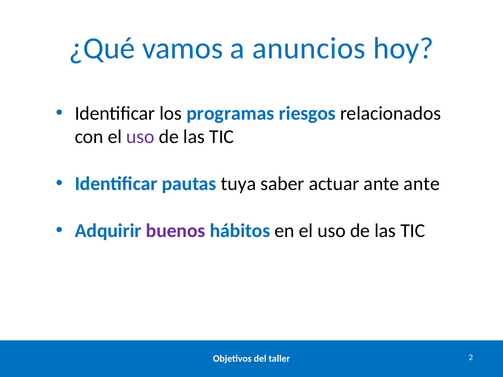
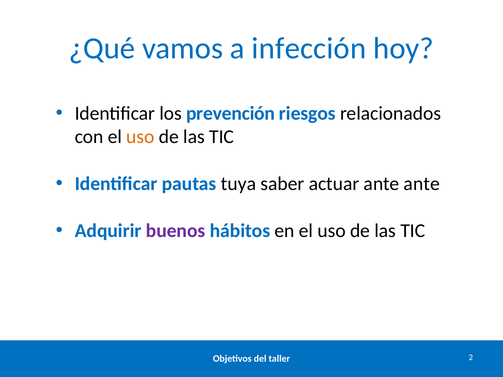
anuncios: anuncios -> infección
programas: programas -> prevención
uso at (140, 137) colour: purple -> orange
